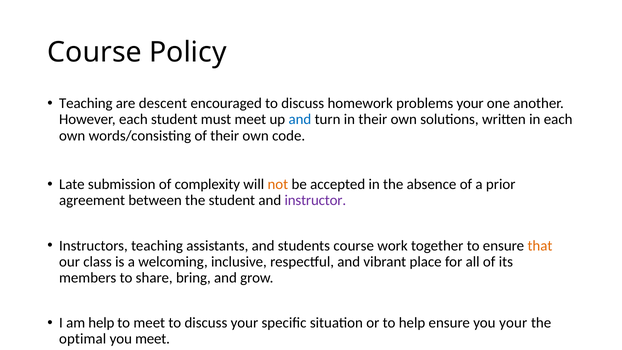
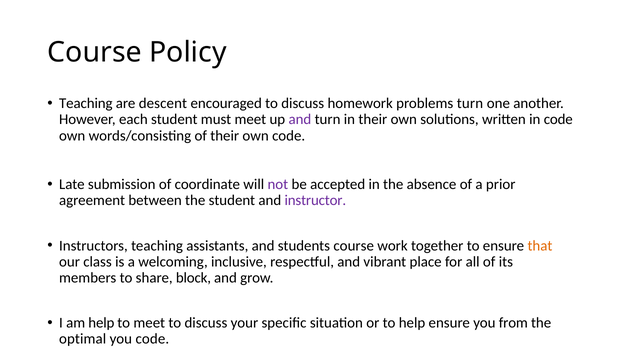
problems your: your -> turn
and at (300, 120) colour: blue -> purple
in each: each -> code
complexity: complexity -> coordinate
not colour: orange -> purple
bring: bring -> block
you your: your -> from
you meet: meet -> code
